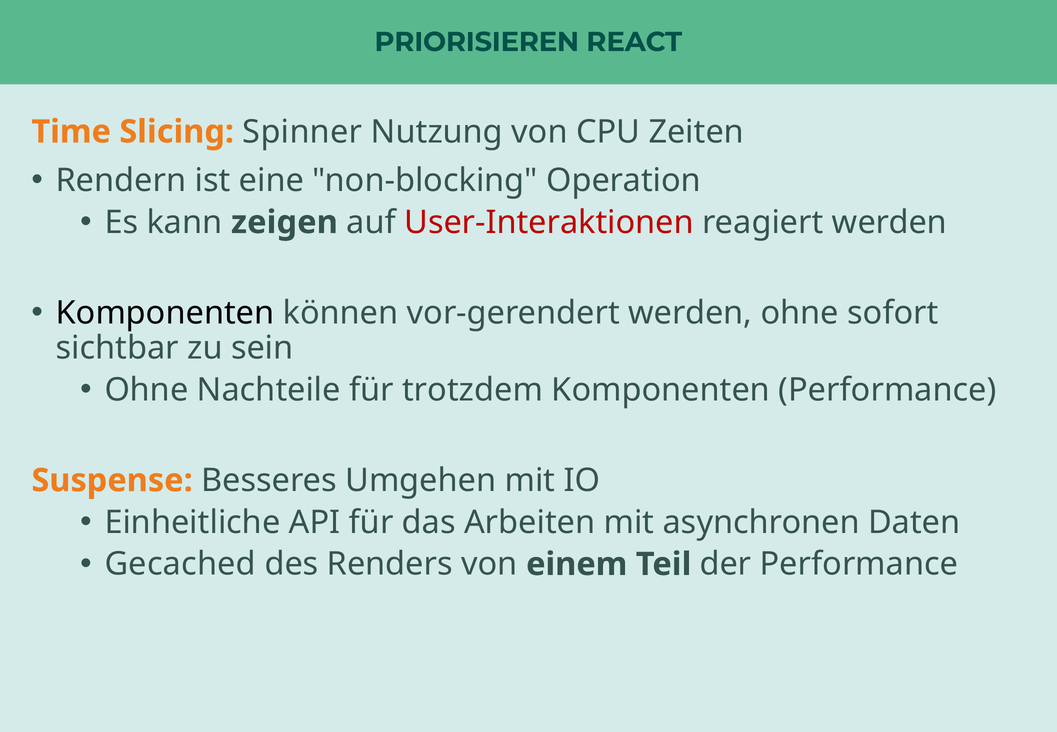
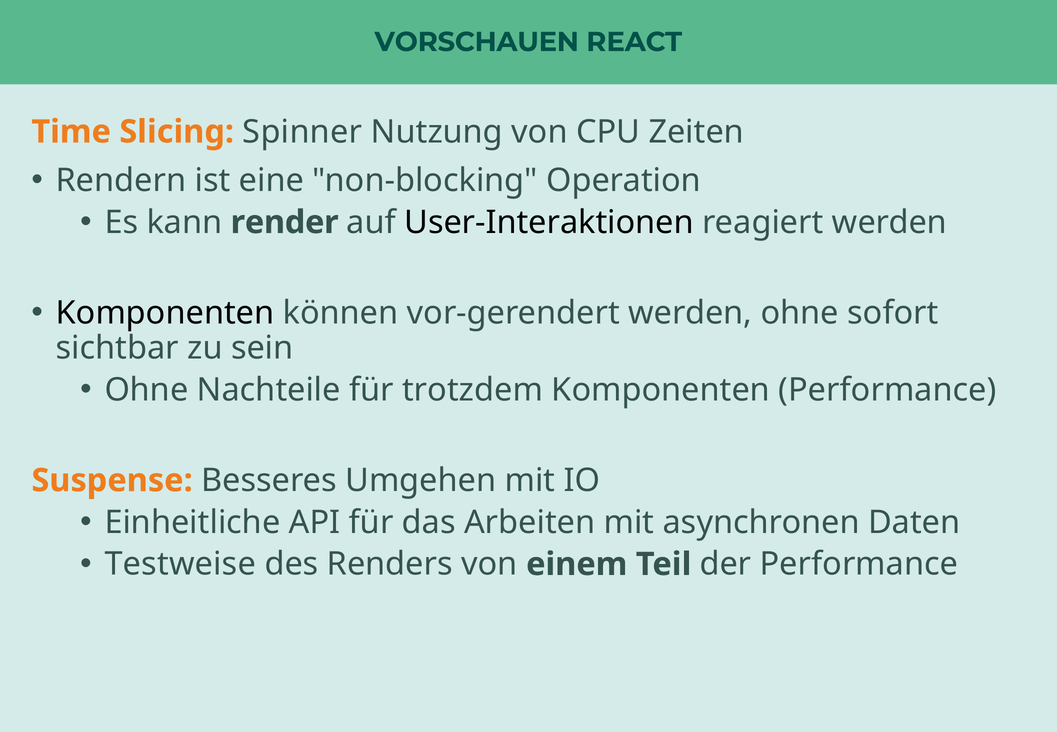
PRIORISIEREN: PRIORISIEREN -> VORSCHAUEN
zeigen: zeigen -> render
User-Interaktionen colour: red -> black
Gecached: Gecached -> Testweise
